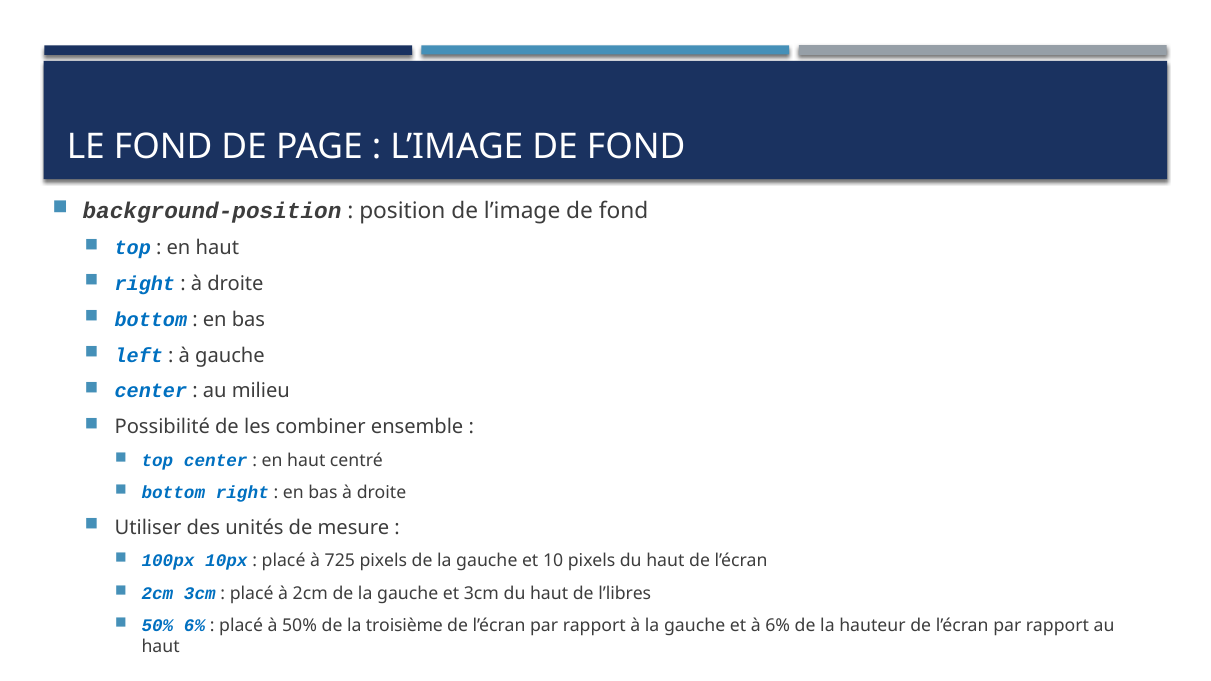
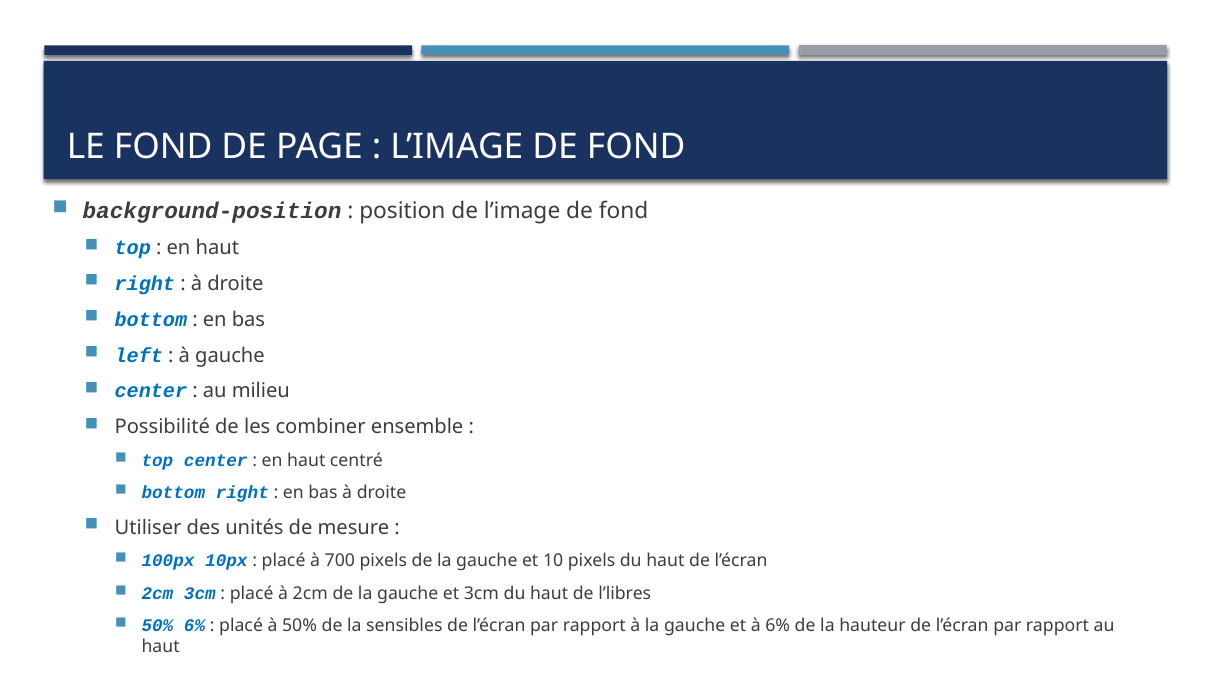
725: 725 -> 700
troisième: troisième -> sensibles
